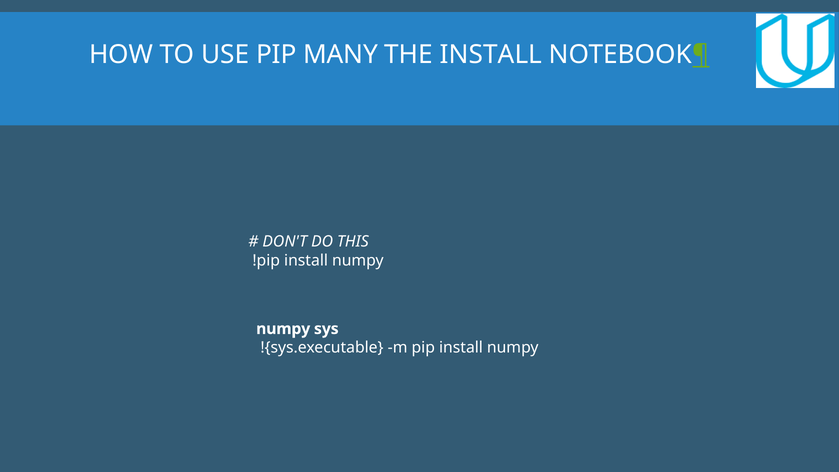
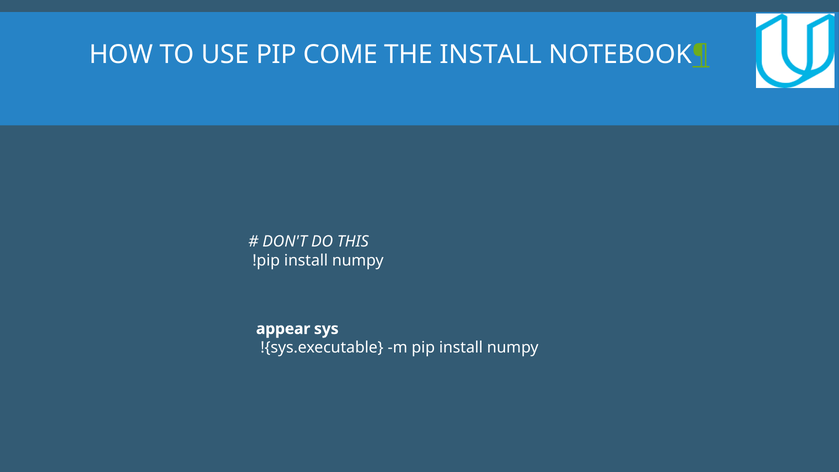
MANY: MANY -> COME
numpy at (283, 329): numpy -> appear
